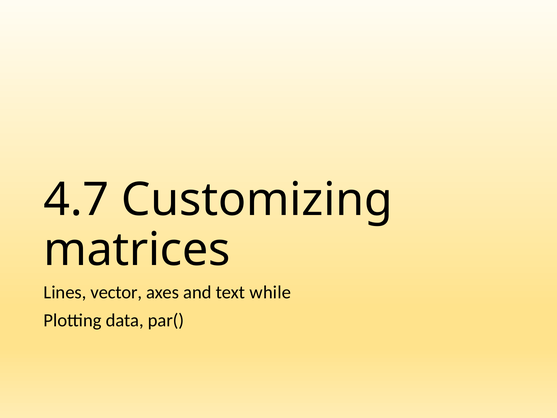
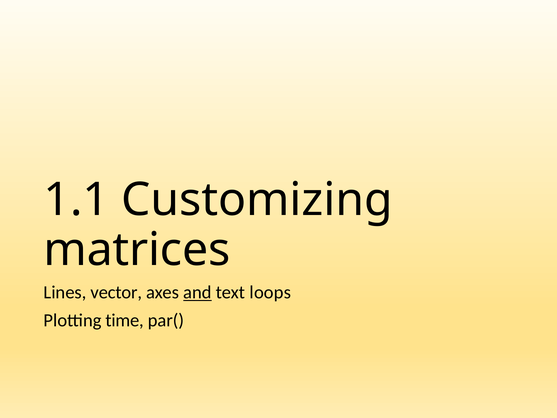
4.7: 4.7 -> 1.1
and underline: none -> present
while: while -> loops
data: data -> time
